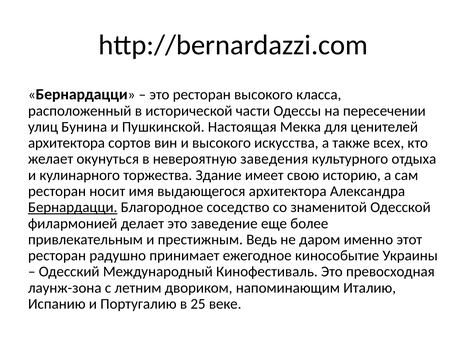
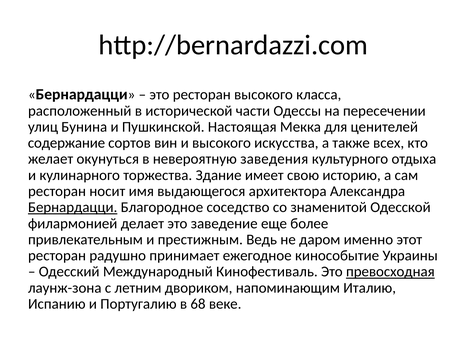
архитектора at (66, 143): архитектора -> содержание
превосходная underline: none -> present
25: 25 -> 68
